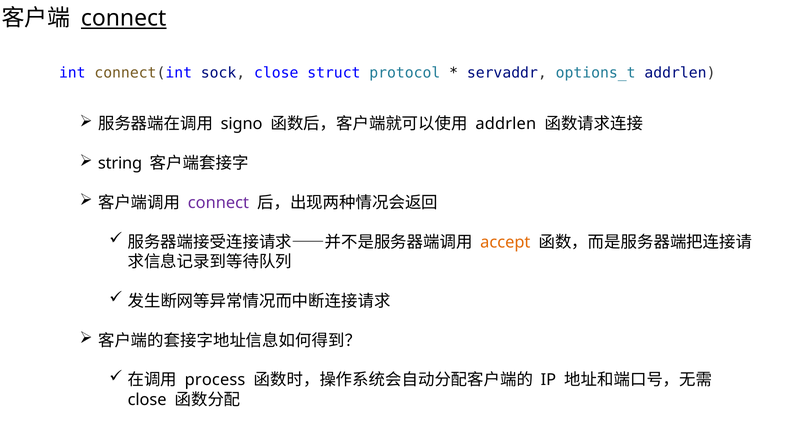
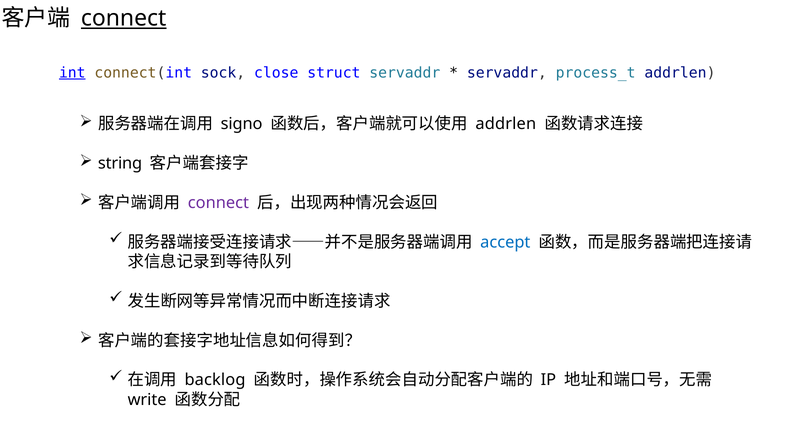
int underline: none -> present
struct protocol: protocol -> servaddr
options_t: options_t -> process_t
accept colour: orange -> blue
process: process -> backlog
close at (147, 399): close -> write
